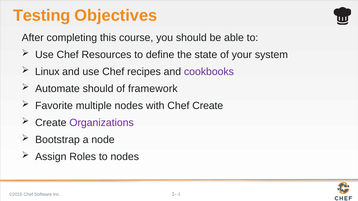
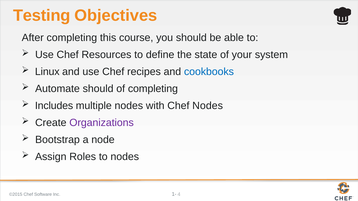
cookbooks colour: purple -> blue
of framework: framework -> completing
Favorite: Favorite -> Includes
Chef Create: Create -> Nodes
